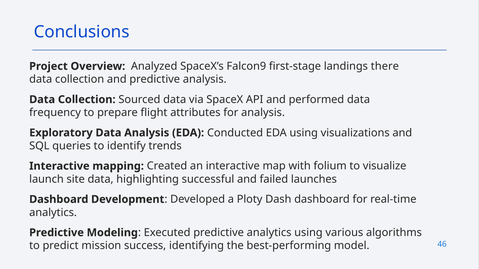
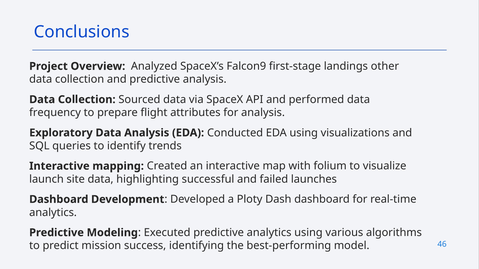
there: there -> other
